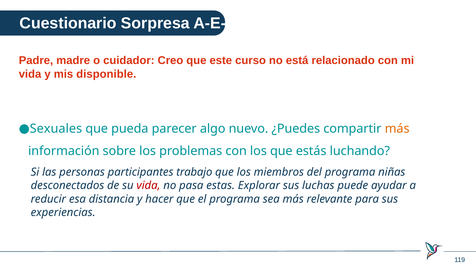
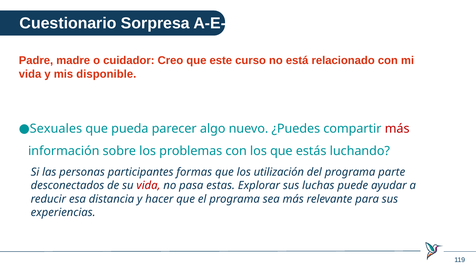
más at (397, 128) colour: orange -> red
trabajo: trabajo -> formas
miembros: miembros -> utilización
niñas: niñas -> parte
